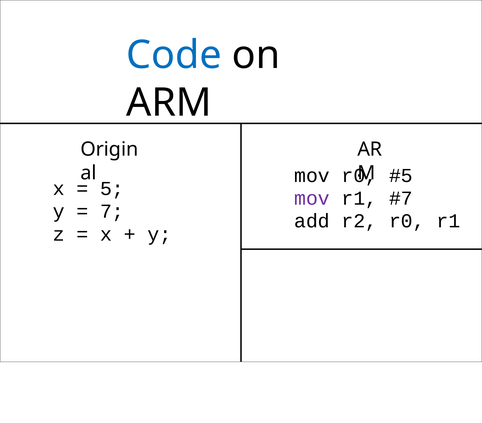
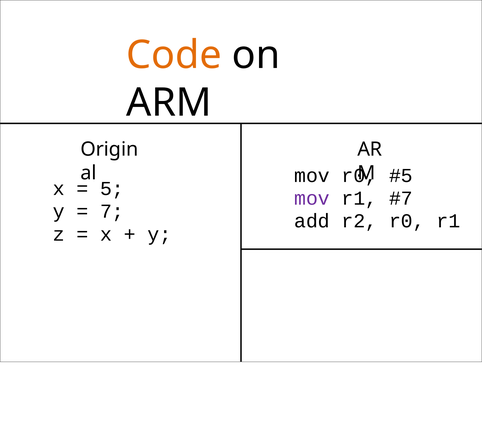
Code colour: blue -> orange
